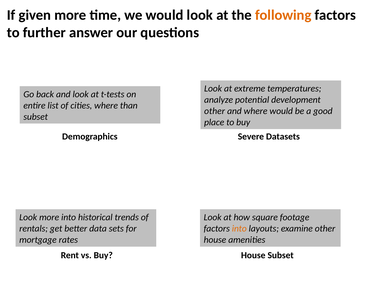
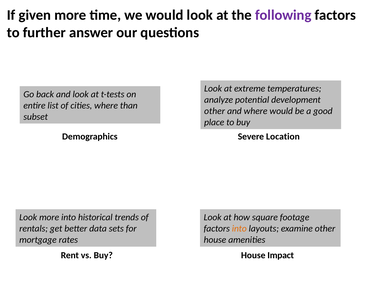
following colour: orange -> purple
Datasets: Datasets -> Location
House Subset: Subset -> Impact
